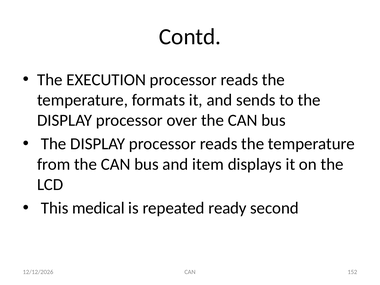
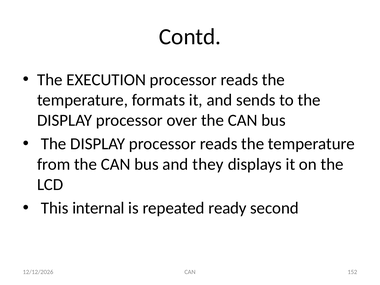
item: item -> they
medical: medical -> internal
